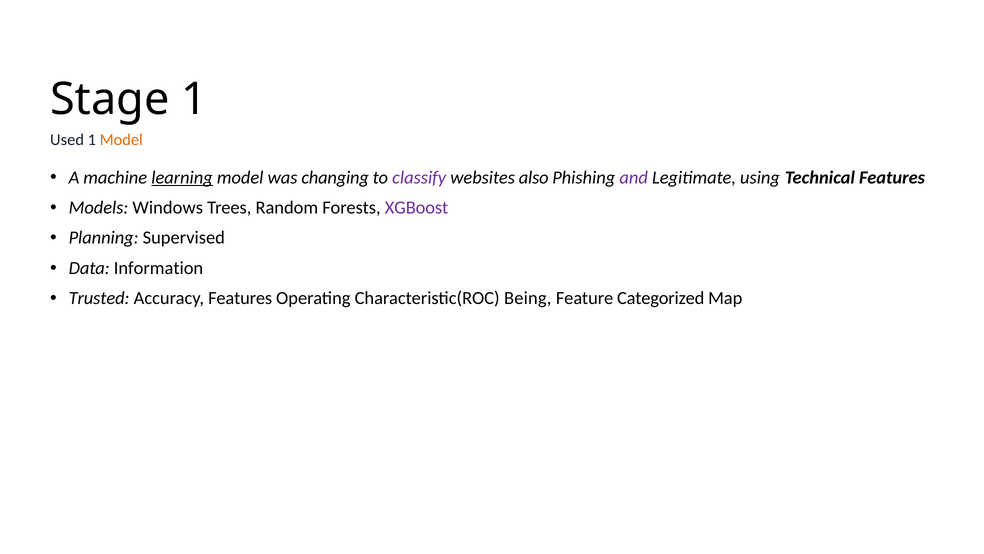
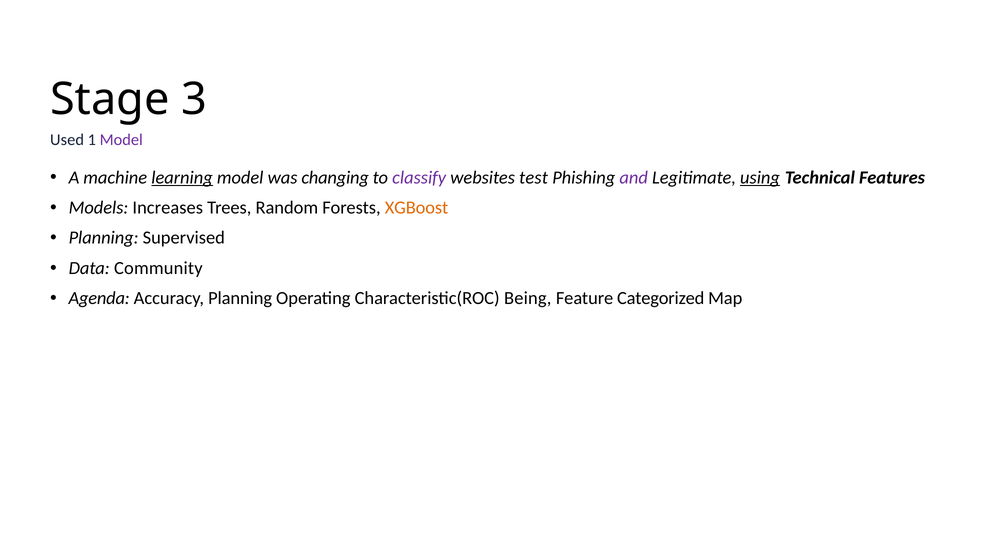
Stage 1: 1 -> 3
Model at (121, 140) colour: orange -> purple
also: also -> test
using underline: none -> present
Windows: Windows -> Increases
XGBoost colour: purple -> orange
Information: Information -> Community
Trusted: Trusted -> Agenda
Accuracy Features: Features -> Planning
